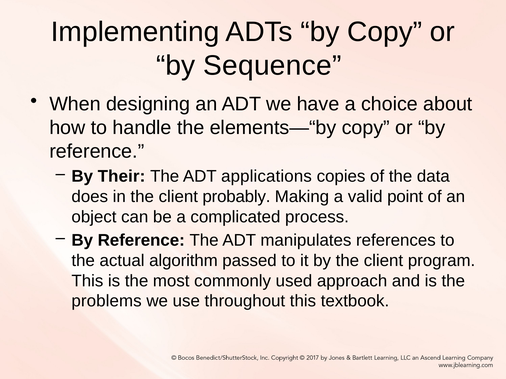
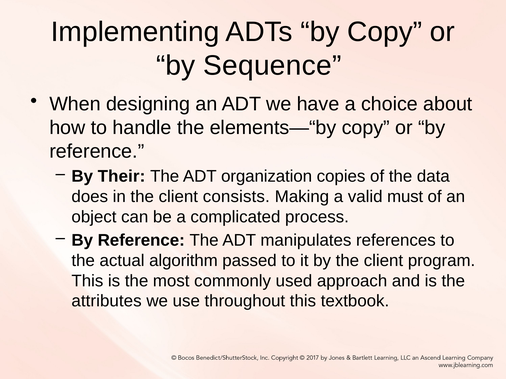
applications: applications -> organization
probably: probably -> consists
point: point -> must
problems: problems -> attributes
